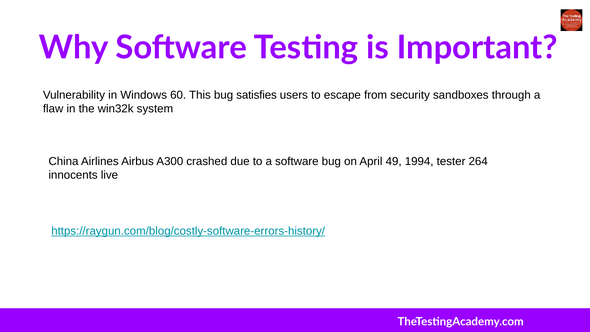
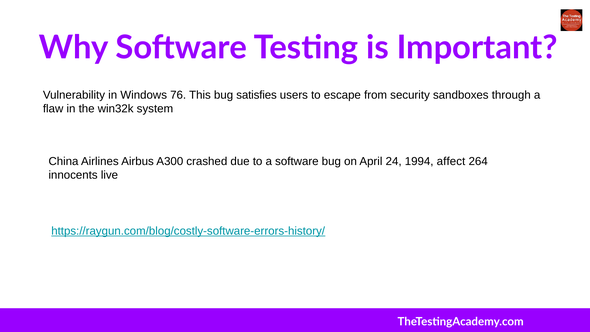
60: 60 -> 76
49: 49 -> 24
tester: tester -> affect
